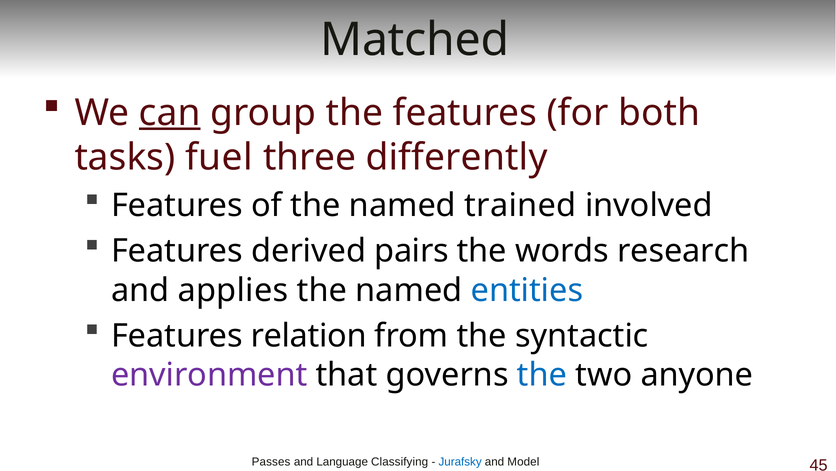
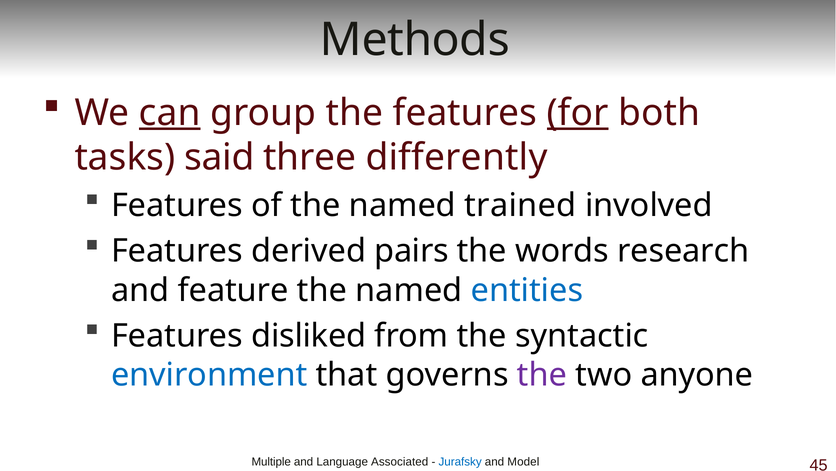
Matched: Matched -> Methods
for underline: none -> present
fuel: fuel -> said
applies: applies -> feature
relation: relation -> disliked
environment colour: purple -> blue
the at (542, 374) colour: blue -> purple
Passes: Passes -> Multiple
Classifying: Classifying -> Associated
